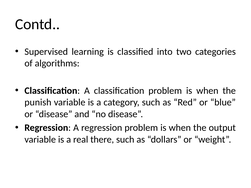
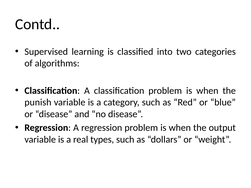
there: there -> types
